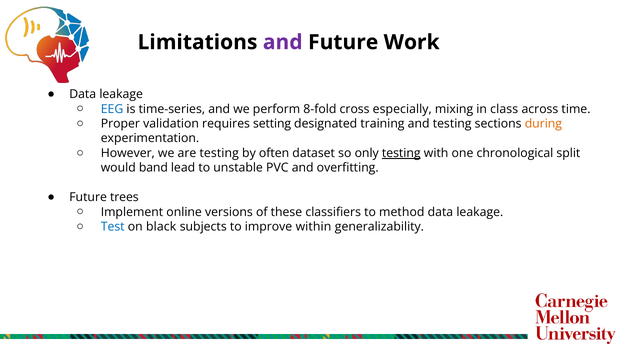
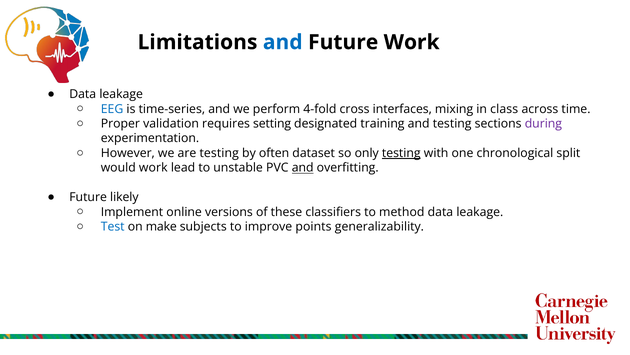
and at (283, 42) colour: purple -> blue
8-fold: 8-fold -> 4-fold
especially: especially -> interfaces
during colour: orange -> purple
would band: band -> work
and at (303, 168) underline: none -> present
trees: trees -> likely
black: black -> make
within: within -> points
